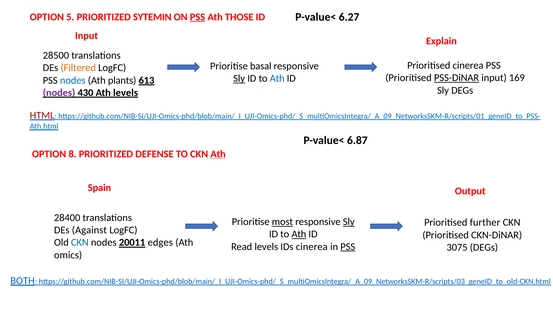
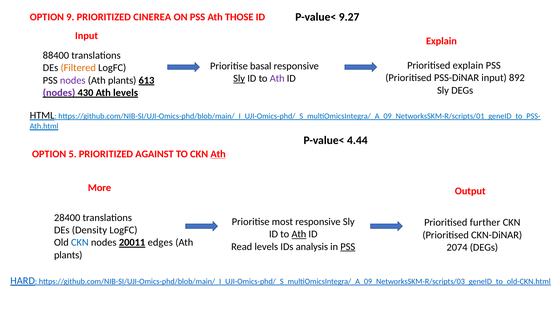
6.27: 6.27 -> 9.27
5: 5 -> 9
SYTEMIN: SYTEMIN -> CINEREA
PSS at (198, 17) underline: present -> none
28500: 28500 -> 88400
Prioritised cinerea: cinerea -> explain
PSS-DiNAR underline: present -> none
169: 169 -> 892
Ath at (277, 78) colour: blue -> purple
nodes at (73, 80) colour: blue -> purple
HTML colour: red -> black
6.87: 6.87 -> 4.44
8: 8 -> 5
DEFENSE: DEFENSE -> AGAINST
Spain: Spain -> More
most underline: present -> none
Sly at (349, 222) underline: present -> none
Against: Against -> Density
IDs cinerea: cinerea -> analysis
3075: 3075 -> 2074
omics at (68, 255): omics -> plants
BOTH: BOTH -> HARD
